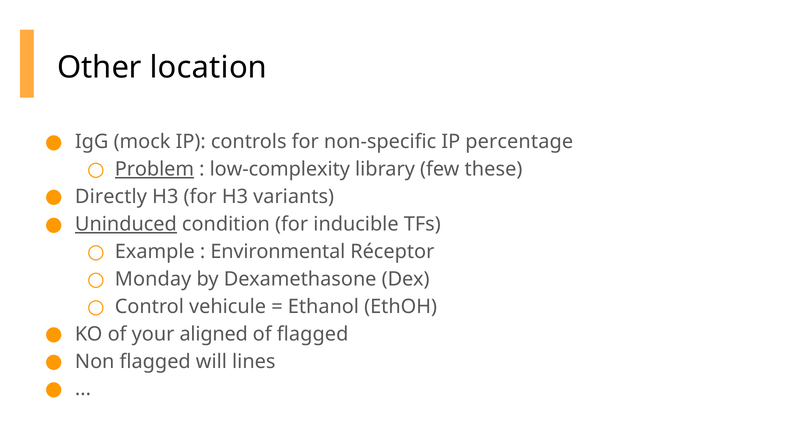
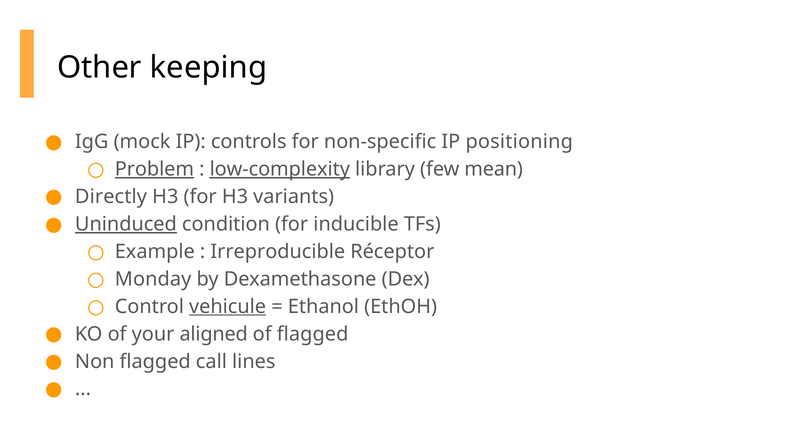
location: location -> keeping
percentage: percentage -> positioning
low-complexity underline: none -> present
these: these -> mean
Environmental: Environmental -> Irreproducible
vehicule underline: none -> present
will: will -> call
